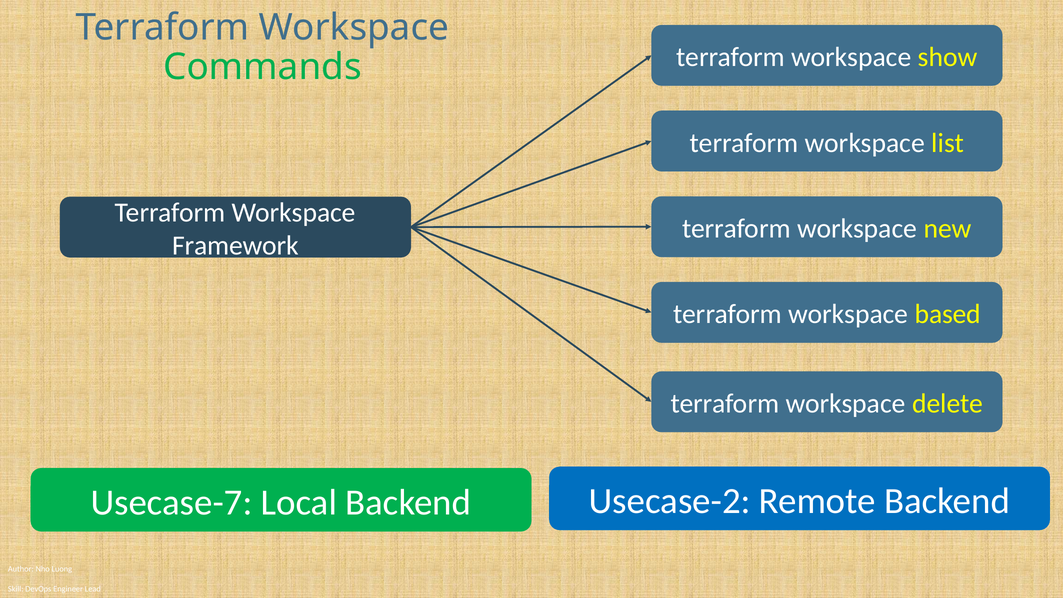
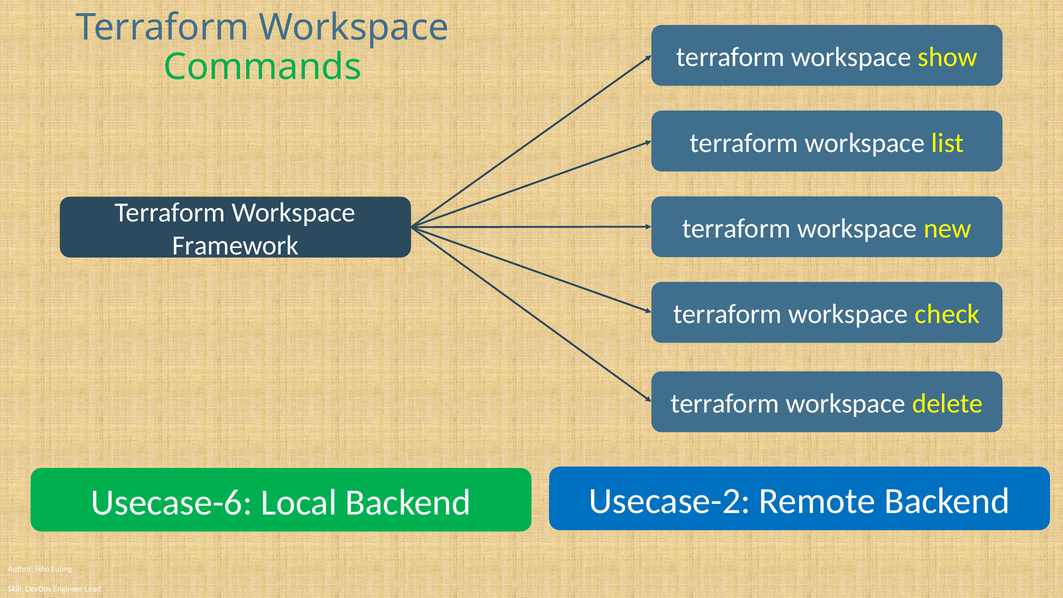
based: based -> check
Usecase-7: Usecase-7 -> Usecase-6
